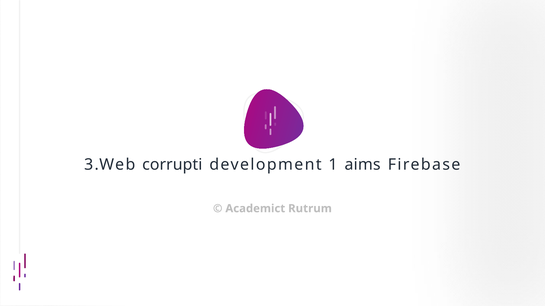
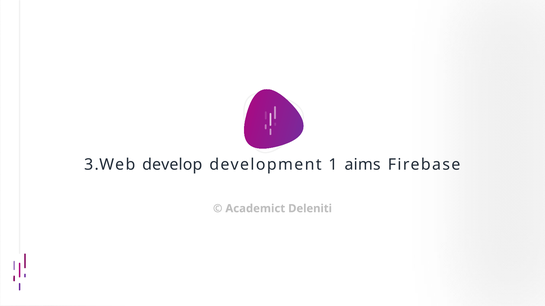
corrupti: corrupti -> develop
Rutrum: Rutrum -> Deleniti
